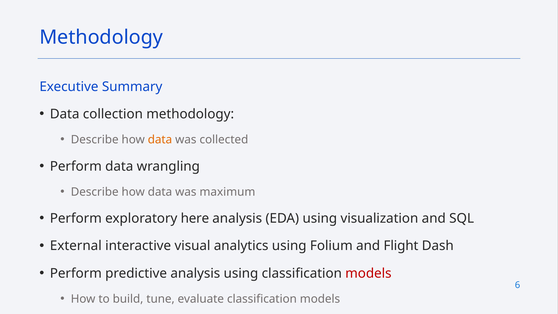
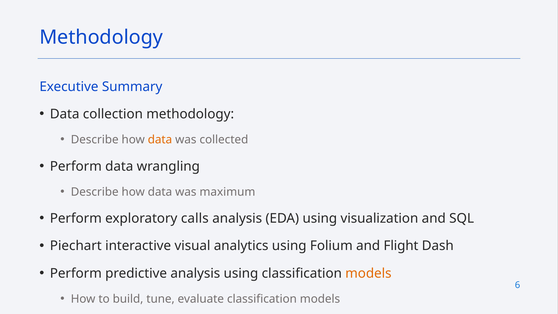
here: here -> calls
External: External -> Piechart
models at (368, 273) colour: red -> orange
